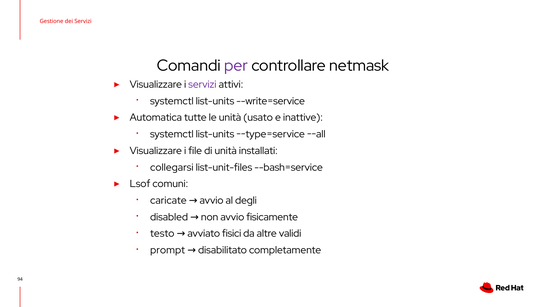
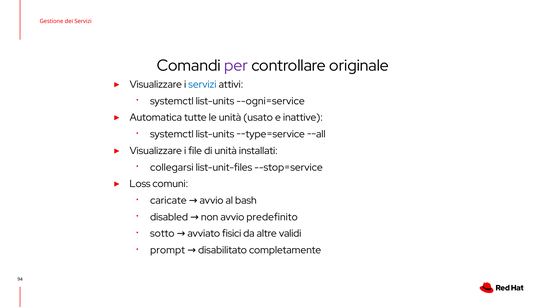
netmask: netmask -> originale
servizi at (202, 85) colour: purple -> blue
--write=service: --write=service -> --ogni=service
--bash=service: --bash=service -> --stop=service
Lsof: Lsof -> Loss
degli: degli -> bash
fisicamente: fisicamente -> predefinito
testo: testo -> sotto
